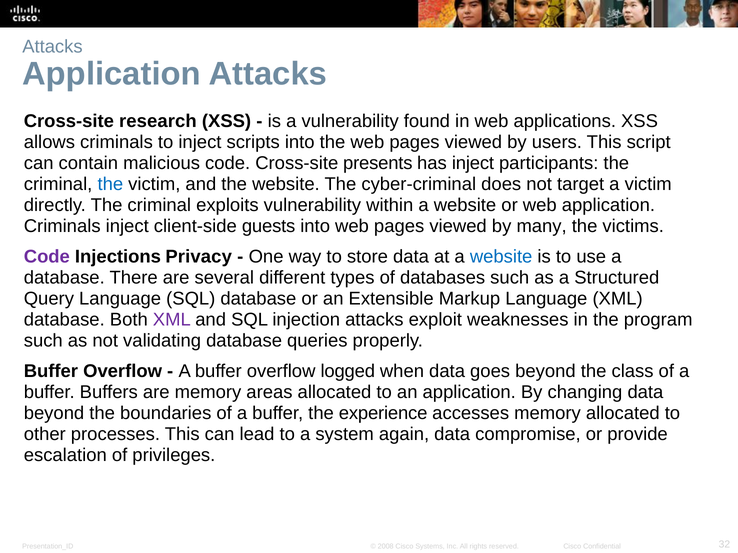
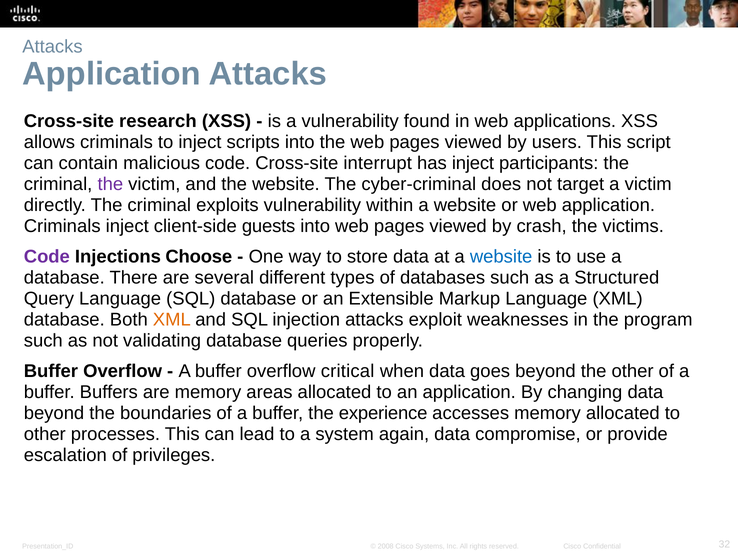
presents: presents -> interrupt
the at (110, 185) colour: blue -> purple
many: many -> crash
Privacy: Privacy -> Choose
XML at (172, 320) colour: purple -> orange
logged: logged -> critical
the class: class -> other
